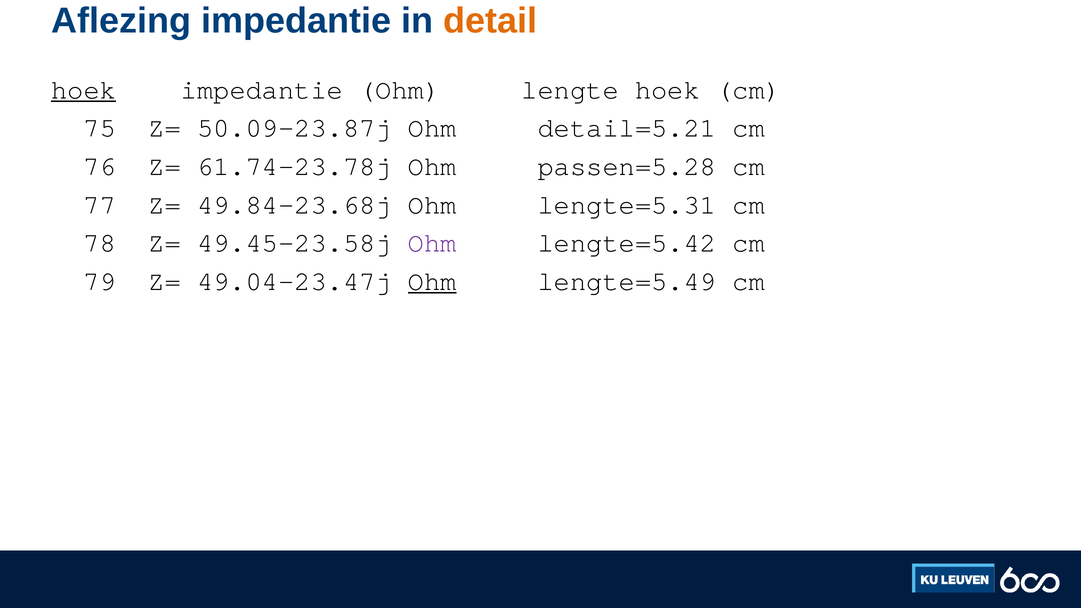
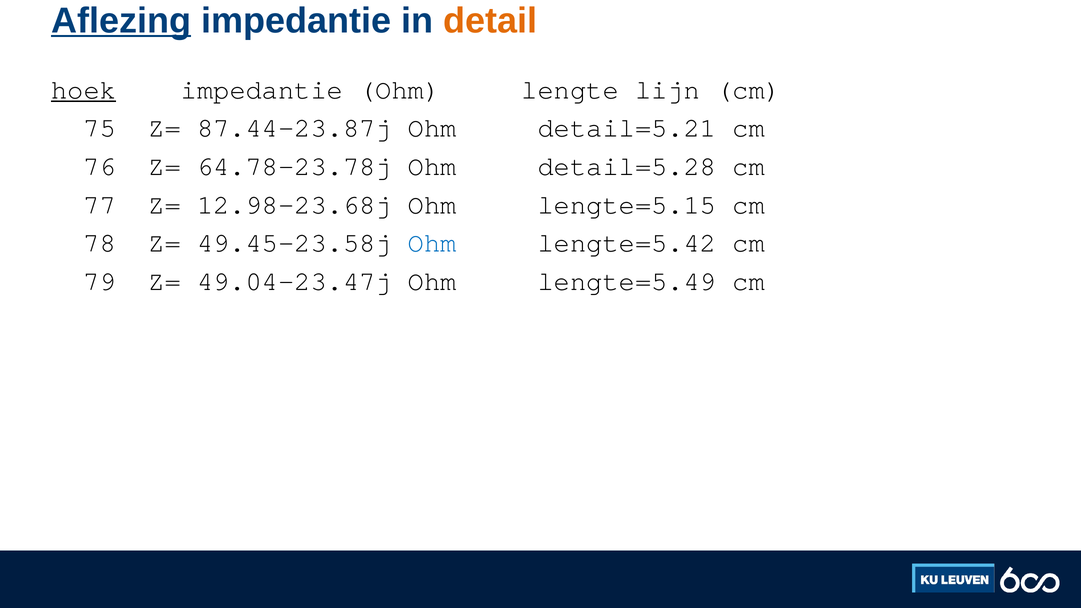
Aflezing underline: none -> present
lengte hoek: hoek -> lijn
50.09-23.87j: 50.09-23.87j -> 87.44-23.87j
61.74-23.78j: 61.74-23.78j -> 64.78-23.78j
passen=5.28: passen=5.28 -> detail=5.28
49.84-23.68j: 49.84-23.68j -> 12.98-23.68j
lengte=5.31: lengte=5.31 -> lengte=5.15
Ohm at (432, 243) colour: purple -> blue
Ohm at (432, 281) underline: present -> none
